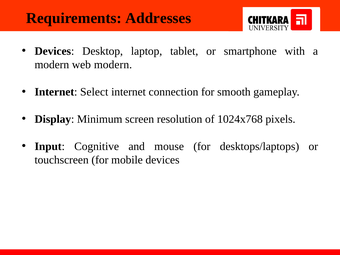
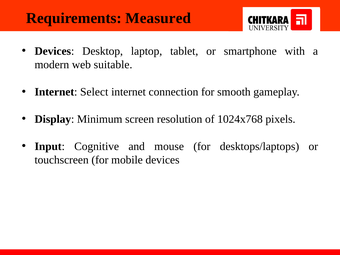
Addresses: Addresses -> Measured
web modern: modern -> suitable
